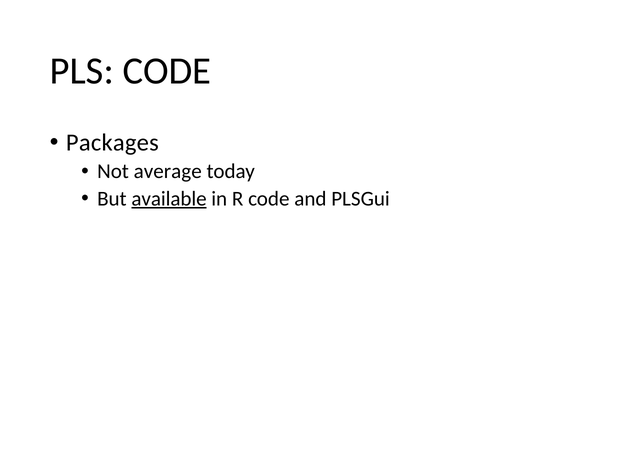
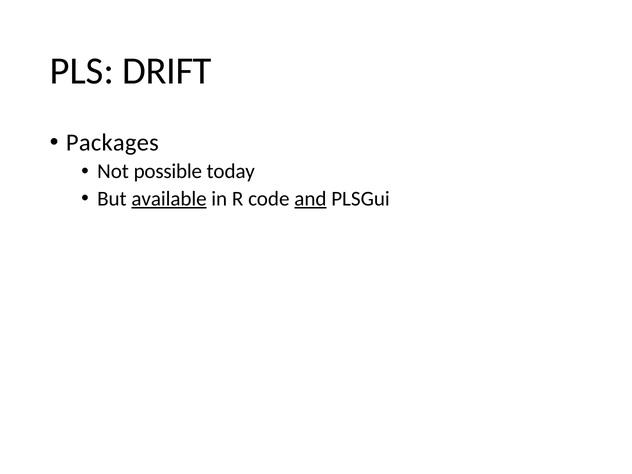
PLS CODE: CODE -> DRIFT
average: average -> possible
and underline: none -> present
